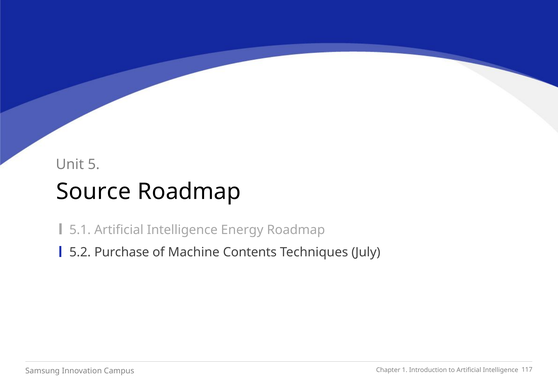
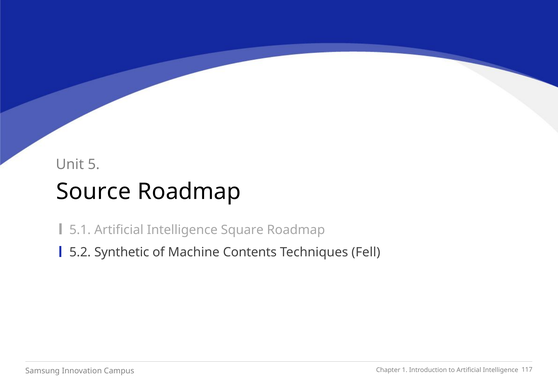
Energy: Energy -> Square
Purchase: Purchase -> Synthetic
July: July -> Fell
